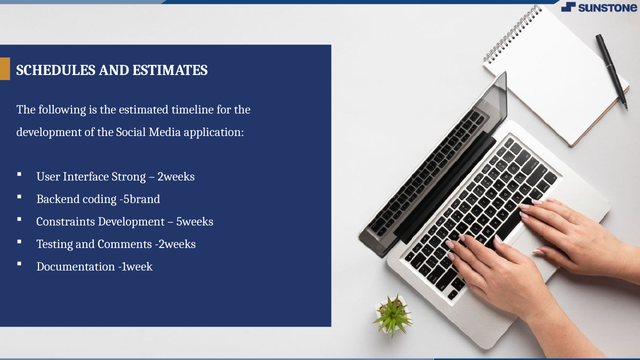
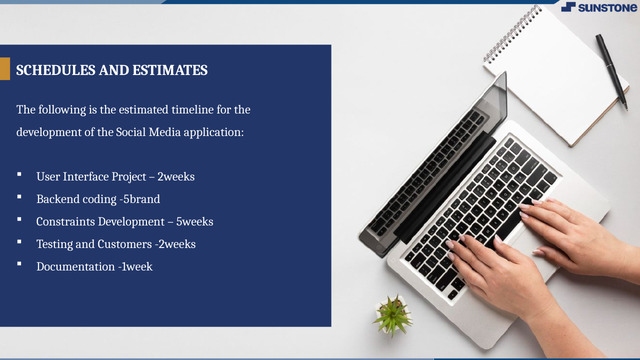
Strong: Strong -> Project
Comments: Comments -> Customers
